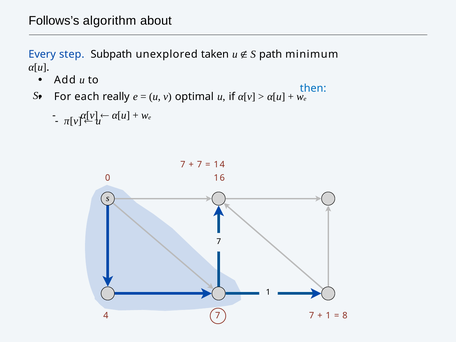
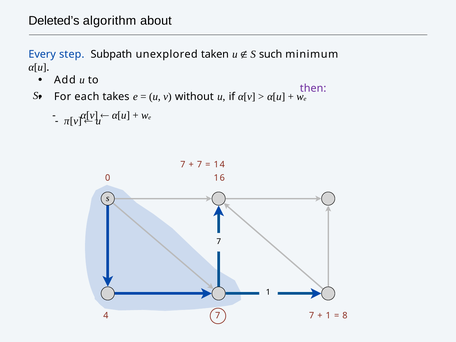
Follows’s: Follows’s -> Deleted’s
path: path -> such
then colour: blue -> purple
really: really -> takes
optimal: optimal -> without
